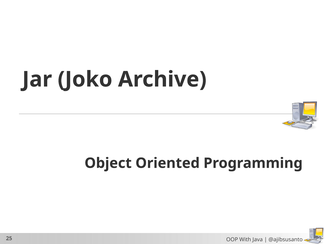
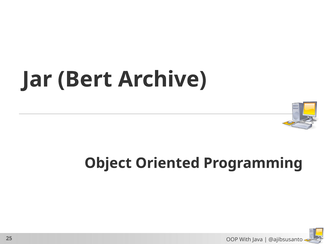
Joko: Joko -> Bert
